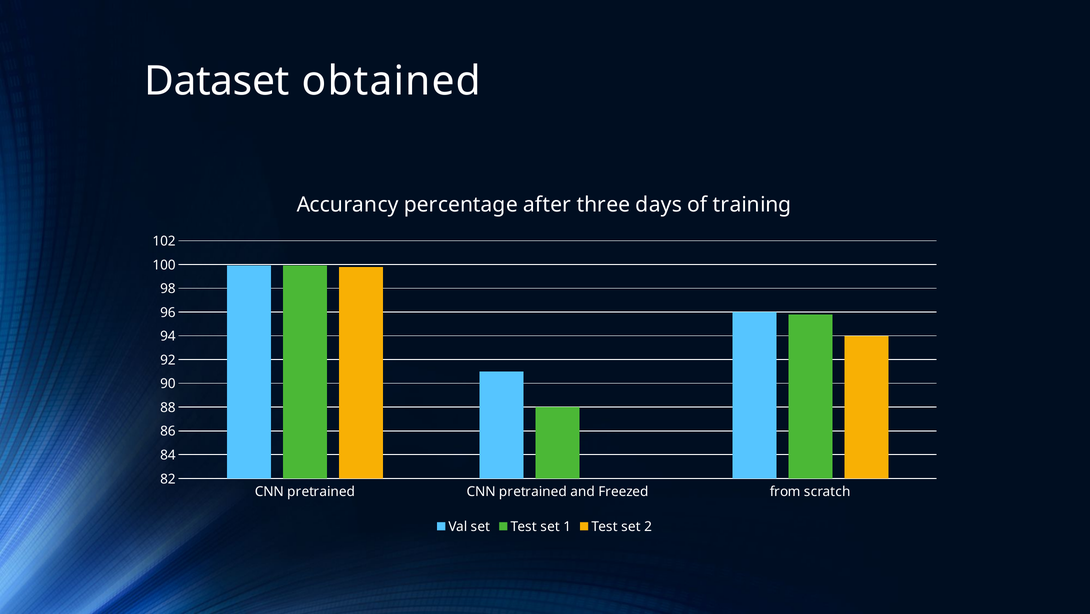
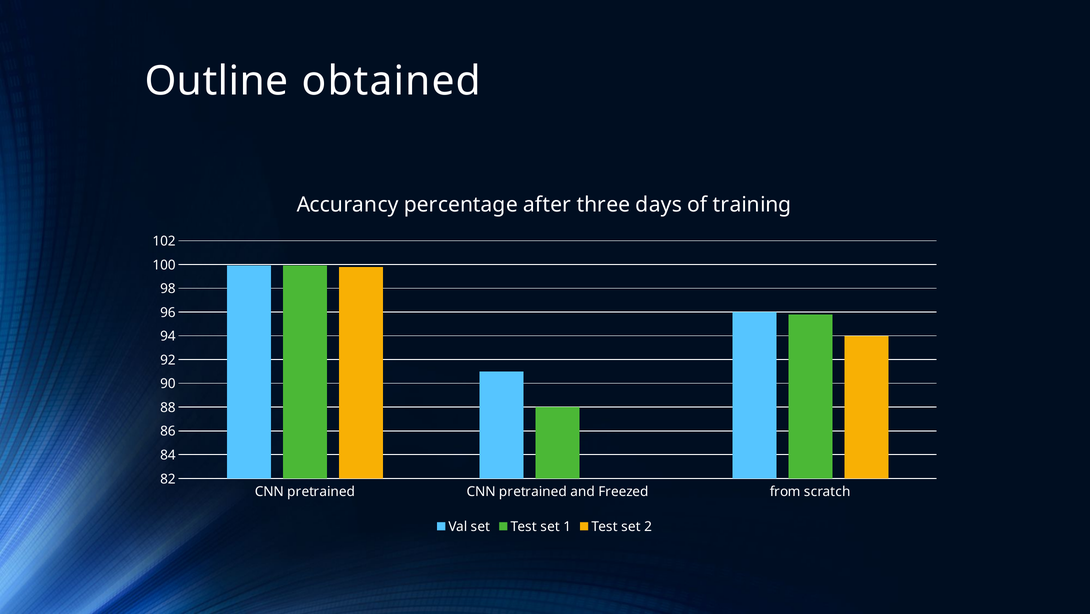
Dataset: Dataset -> Outline
